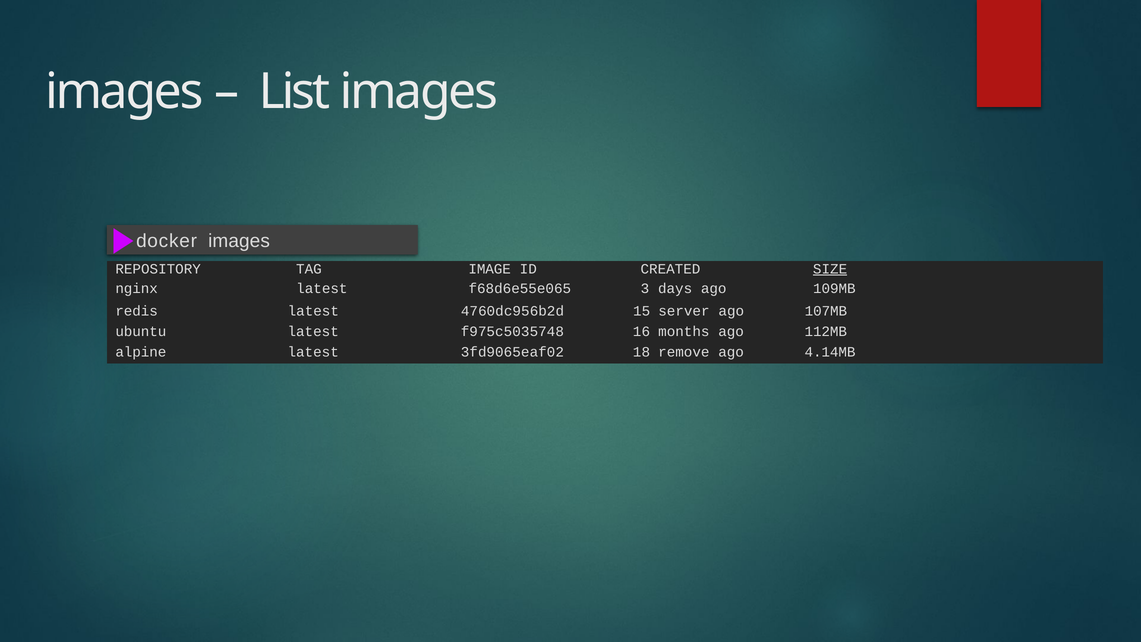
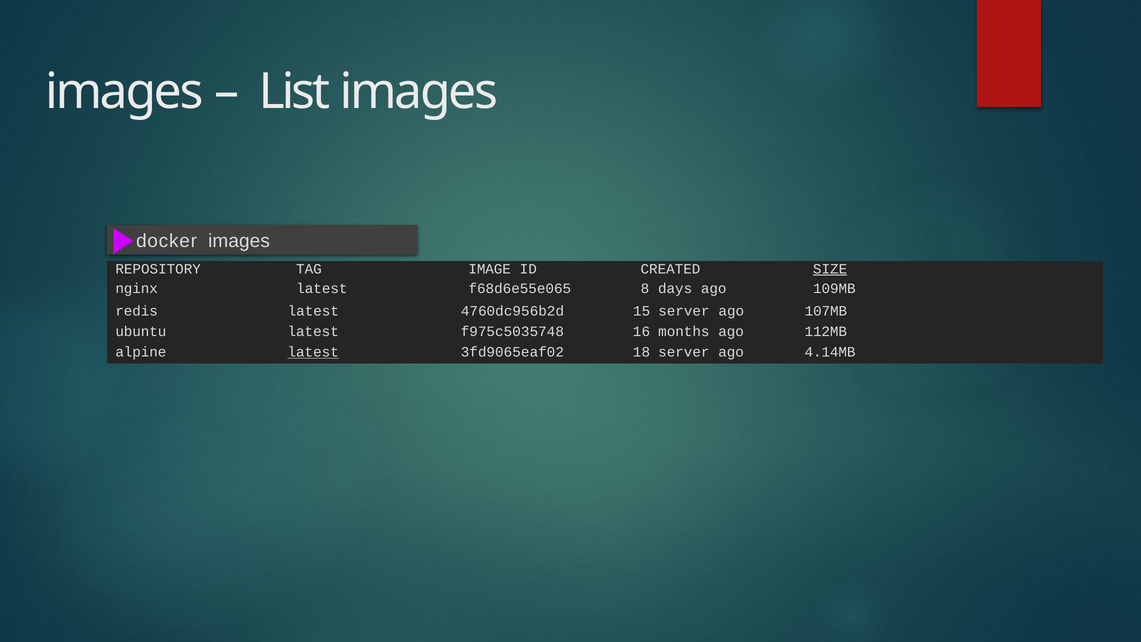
3: 3 -> 8
latest at (313, 352) underline: none -> present
18 remove: remove -> server
